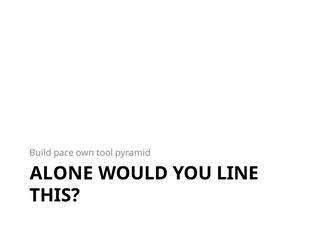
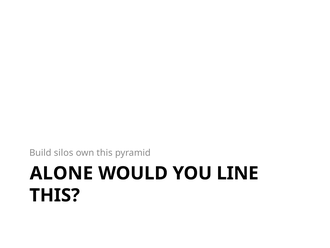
pace: pace -> silos
own tool: tool -> this
